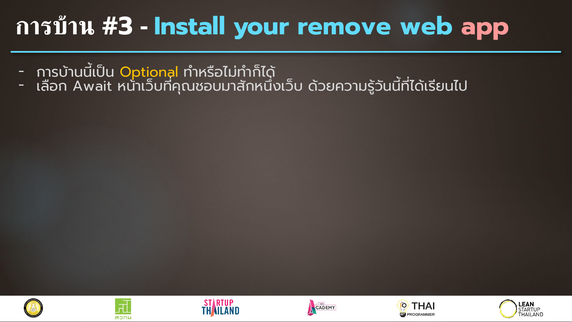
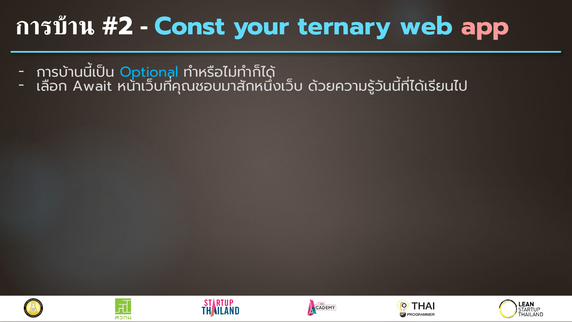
3: 3 -> 2
Install: Install -> Const
remove: remove -> ternary
Optional colour: yellow -> light blue
